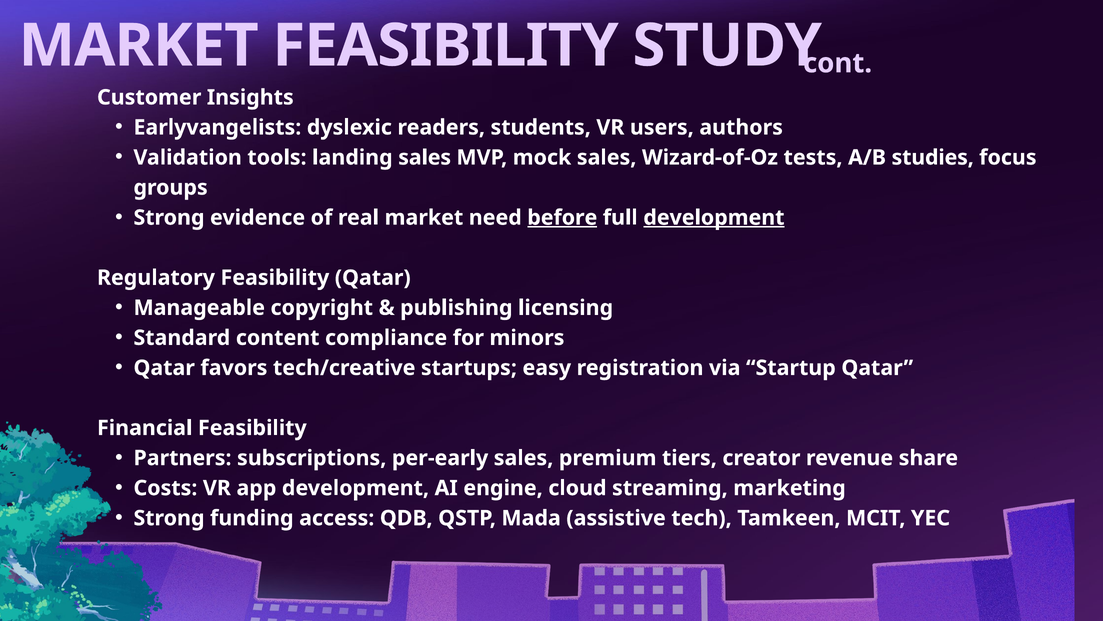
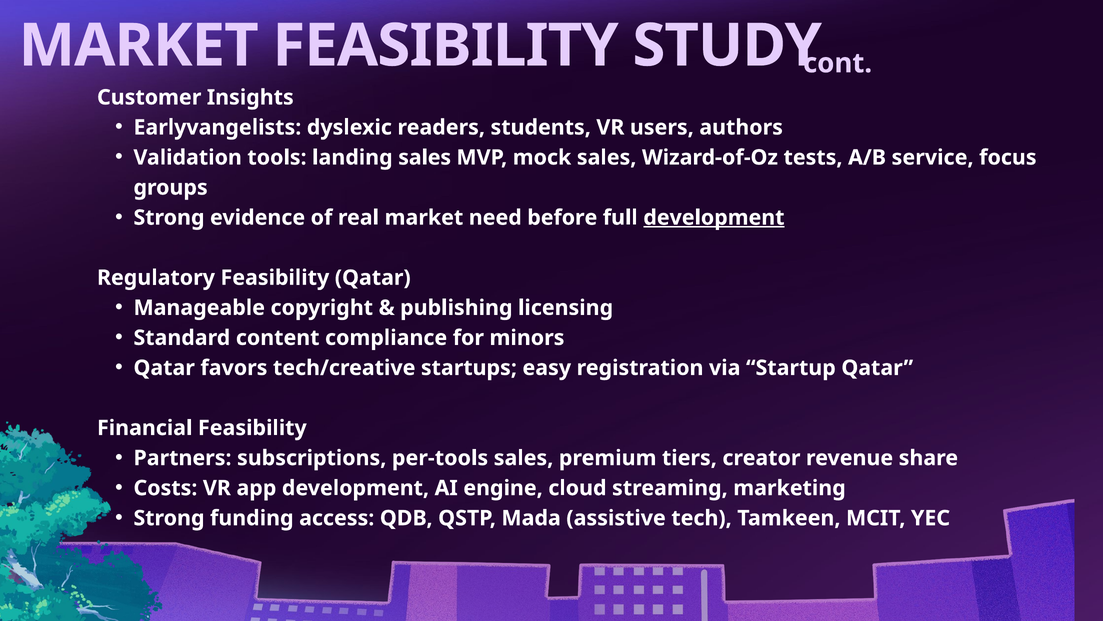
studies: studies -> service
before underline: present -> none
per-early: per-early -> per-tools
